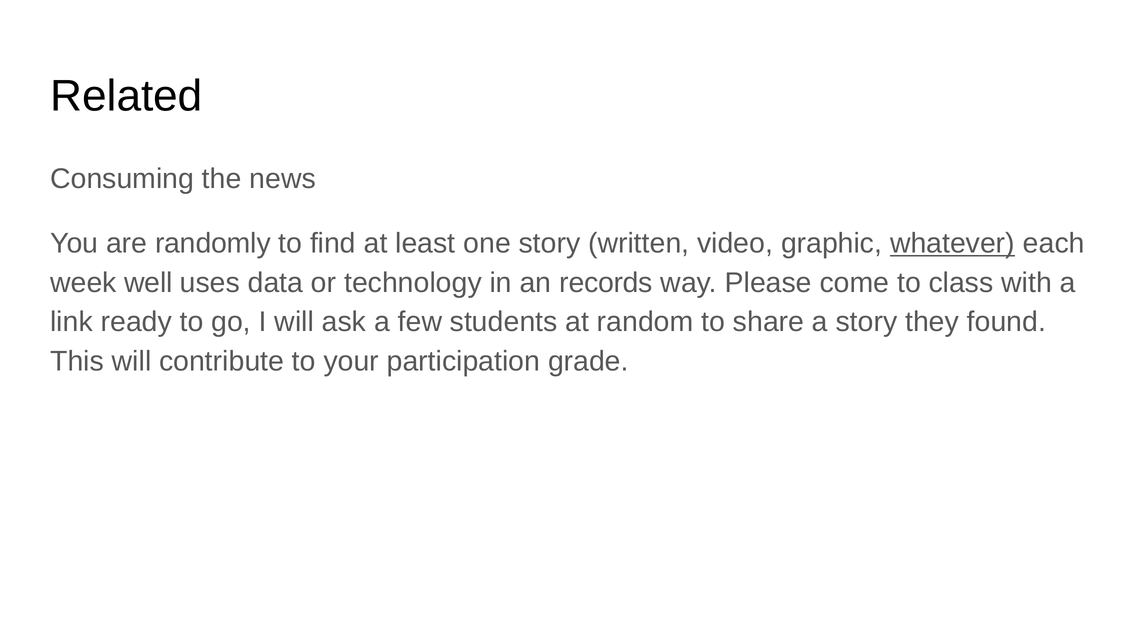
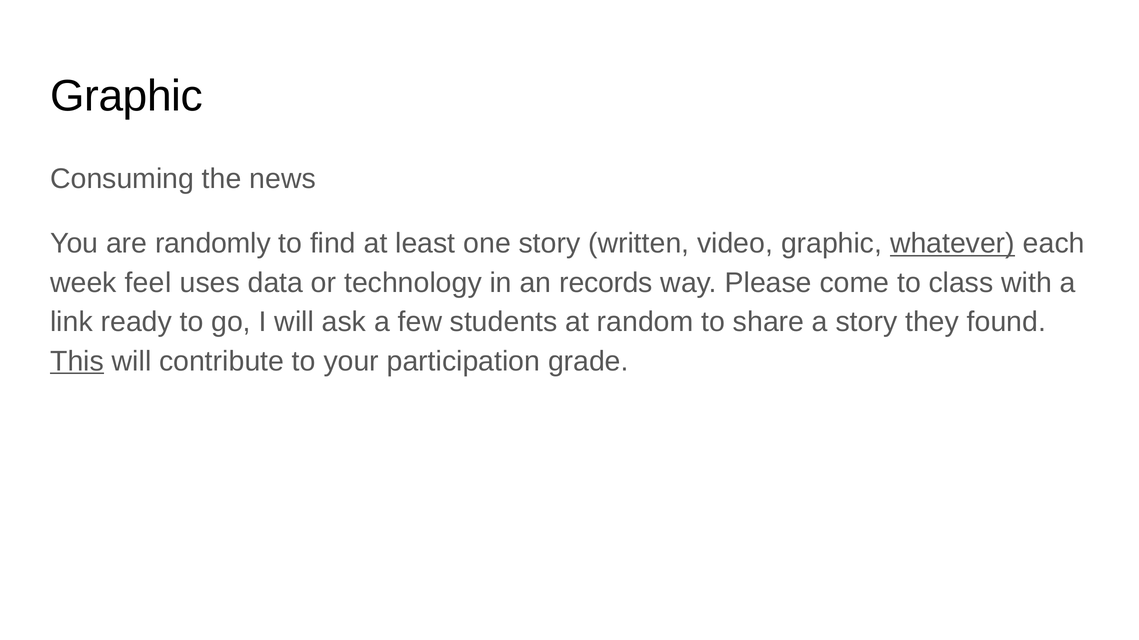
Related at (126, 97): Related -> Graphic
well: well -> feel
This underline: none -> present
